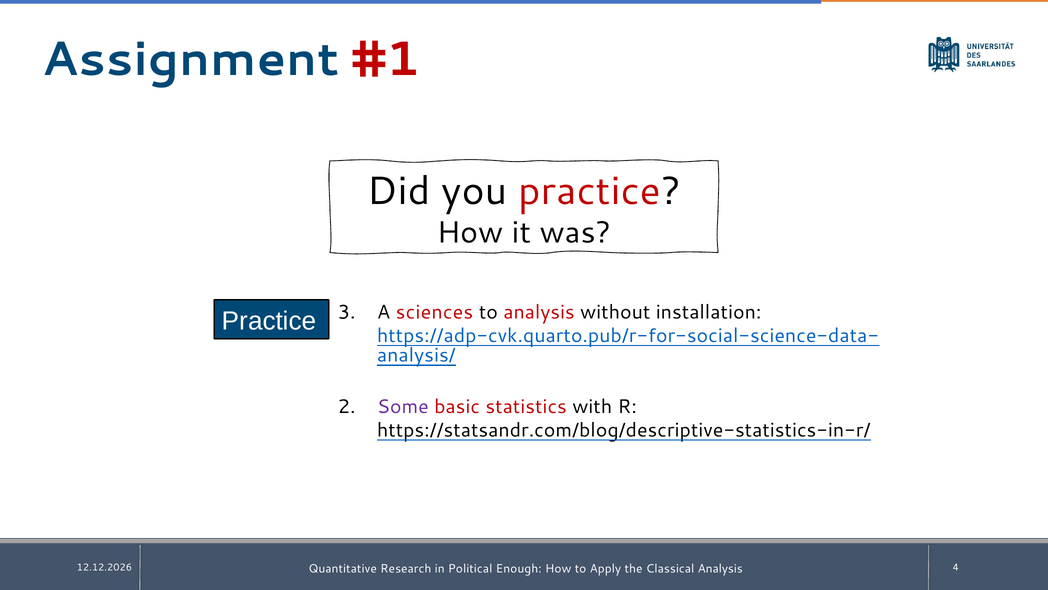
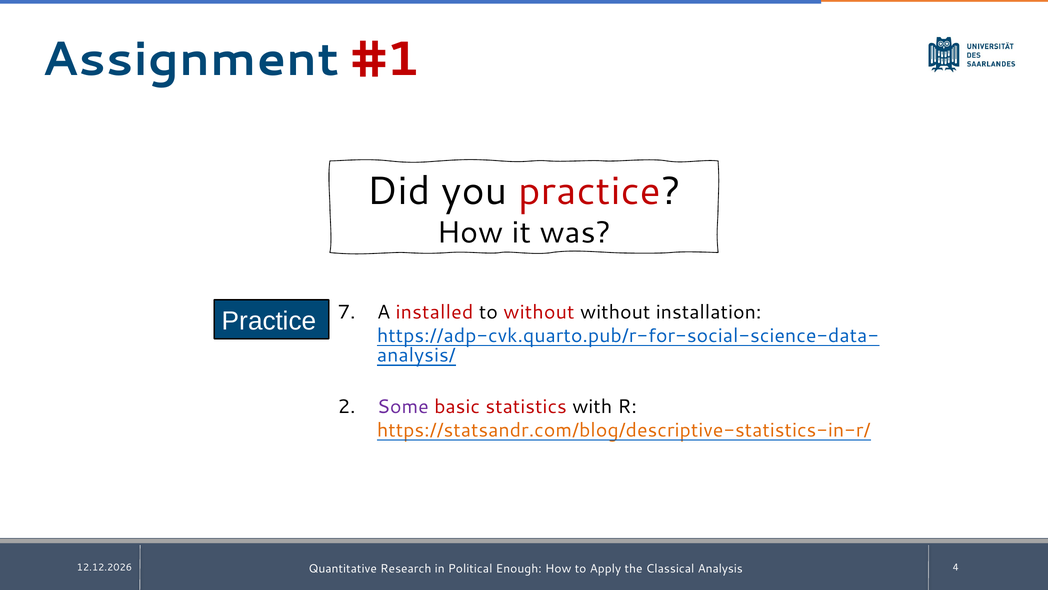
3: 3 -> 7
sciences: sciences -> installed
to analysis: analysis -> without
https://statsandr.com/blog/descriptive-statistics-in-r/ colour: black -> orange
